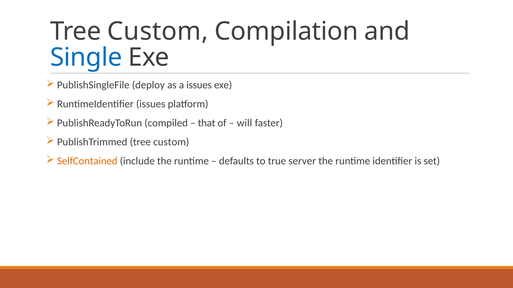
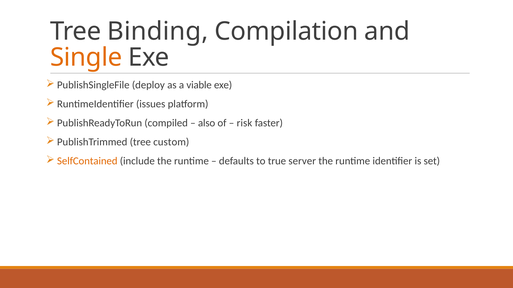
Custom at (158, 31): Custom -> Binding
Single colour: blue -> orange
a issues: issues -> viable
that: that -> also
will: will -> risk
